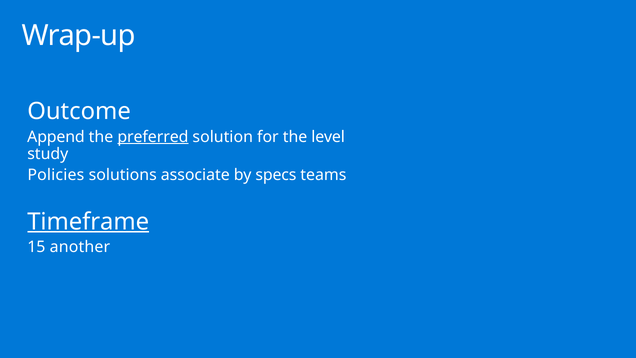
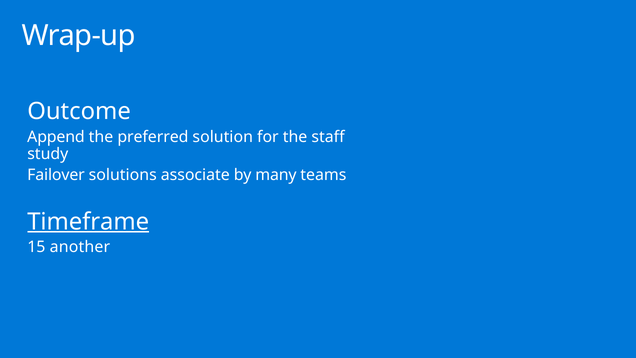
preferred underline: present -> none
level: level -> staff
Policies: Policies -> Failover
specs: specs -> many
